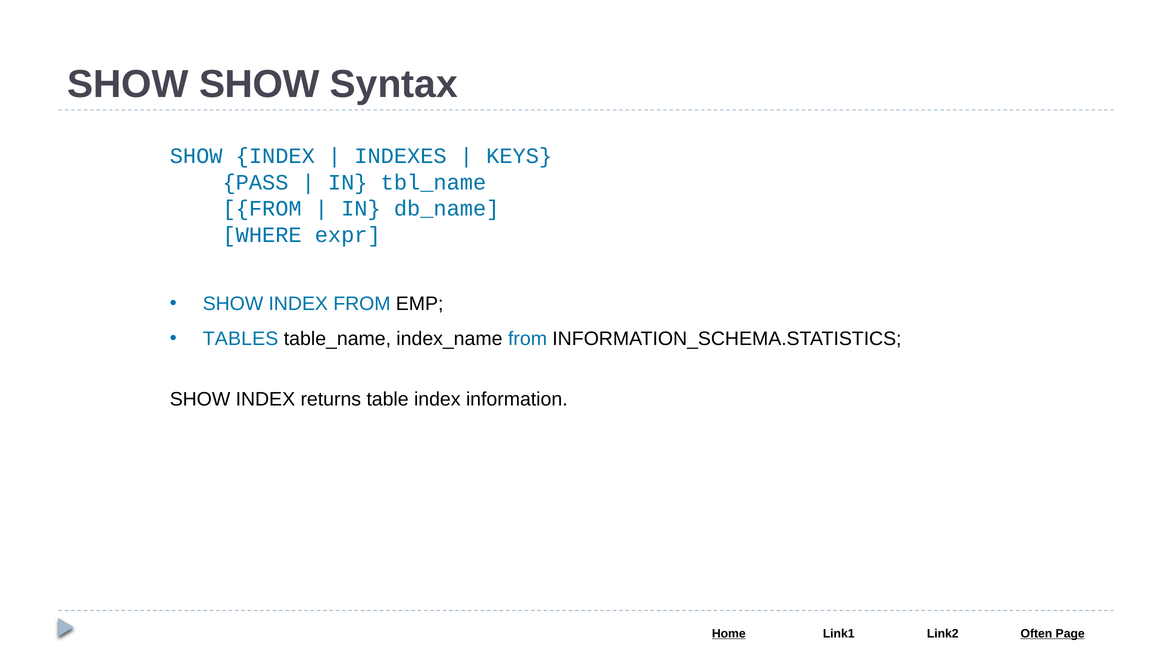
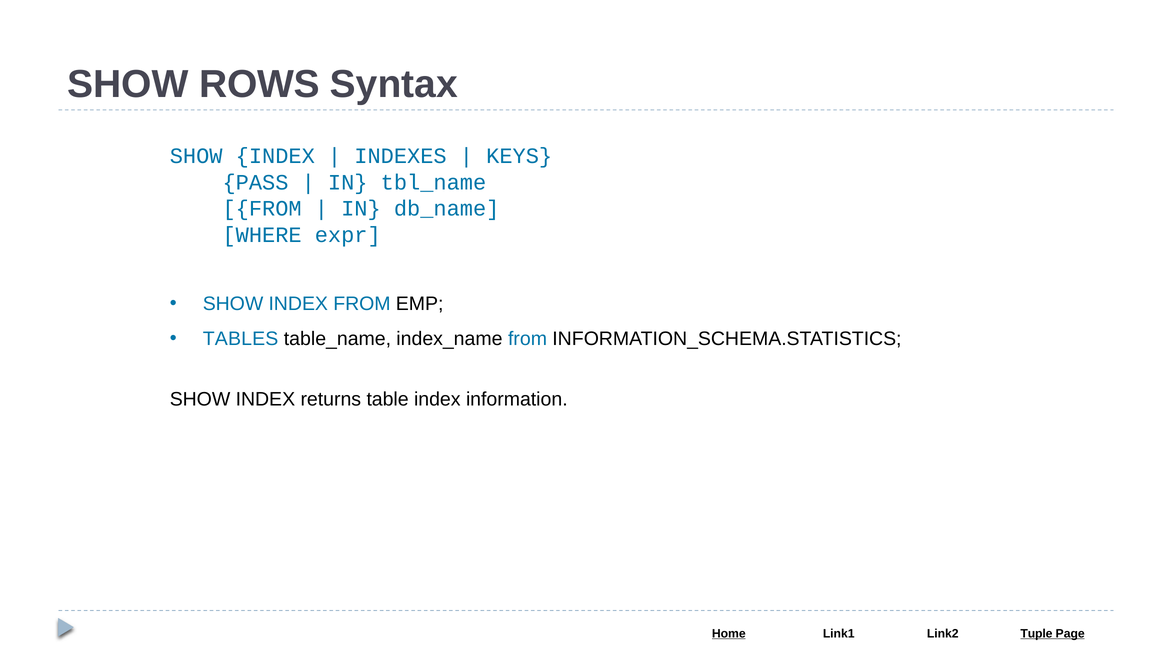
SHOW SHOW: SHOW -> ROWS
Often: Often -> Tuple
